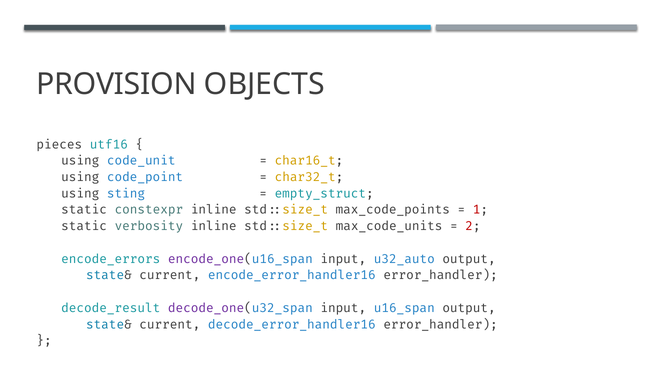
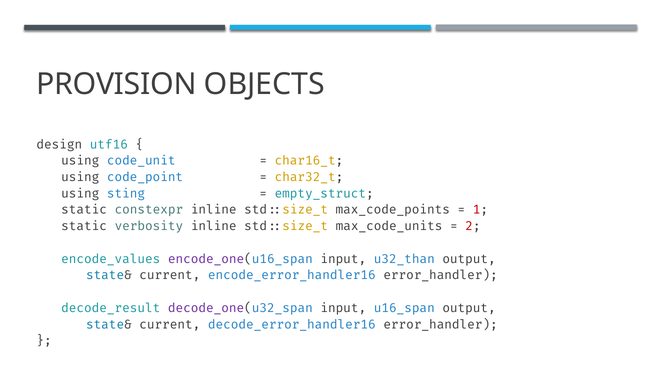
pieces: pieces -> design
encode_errors: encode_errors -> encode_values
u32_auto: u32_auto -> u32_than
